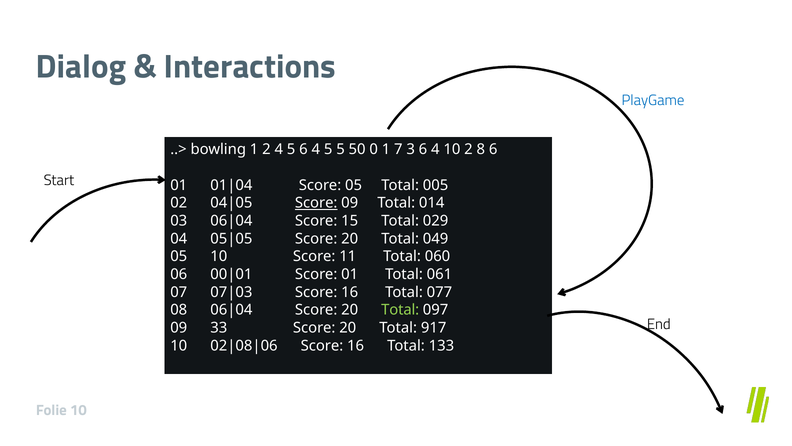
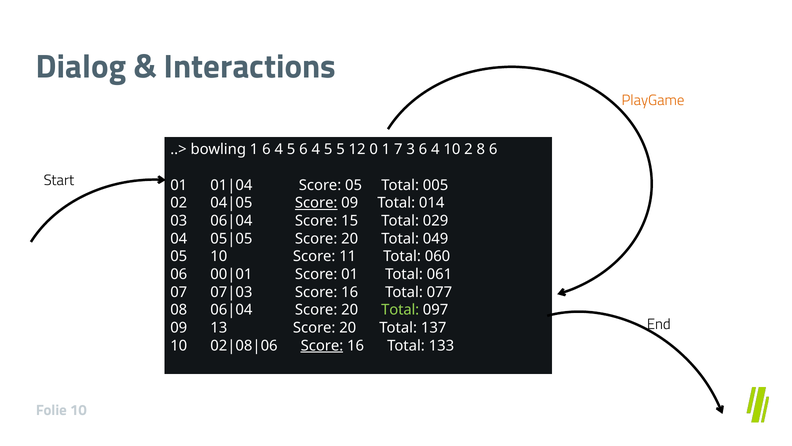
PlayGame colour: blue -> orange
1 2: 2 -> 6
50: 50 -> 12
33: 33 -> 13
917: 917 -> 137
Score at (322, 345) underline: none -> present
